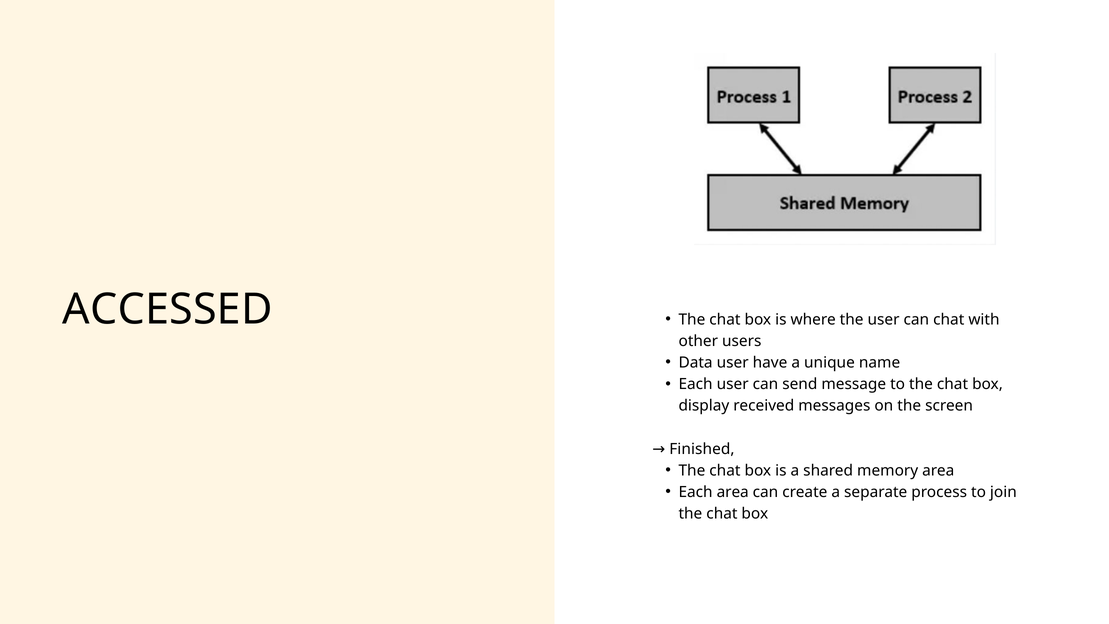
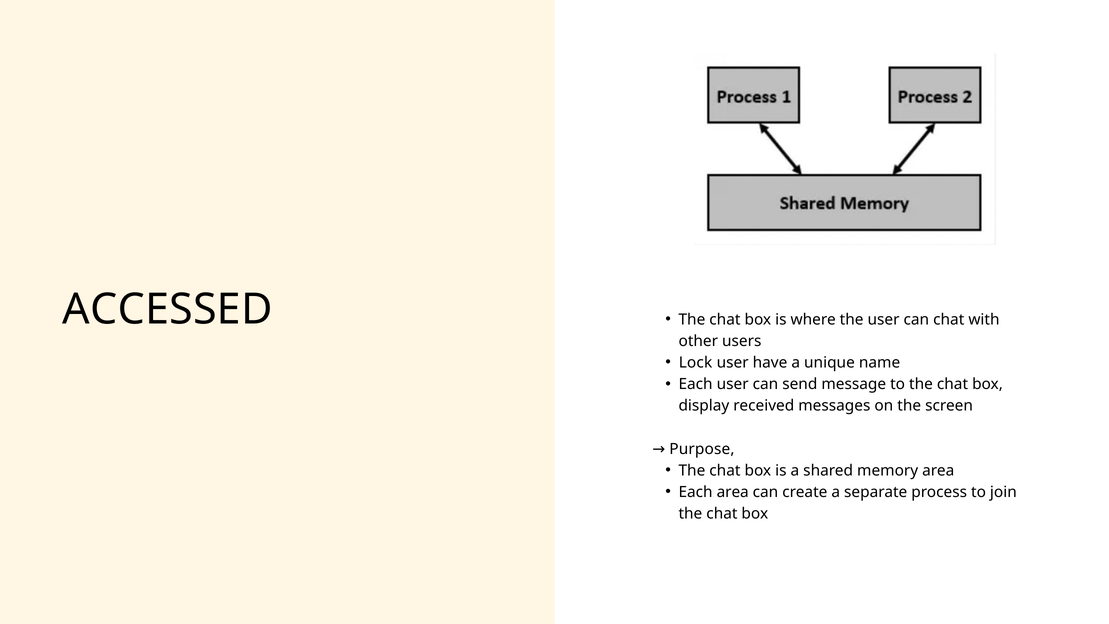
Data: Data -> Lock
Finished: Finished -> Purpose
